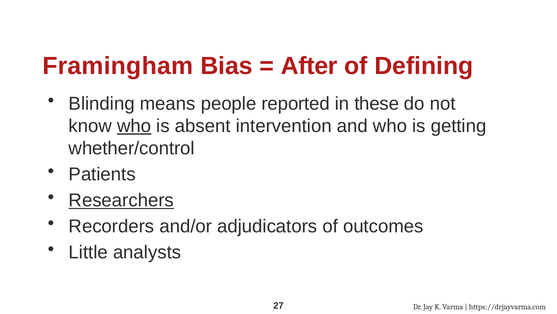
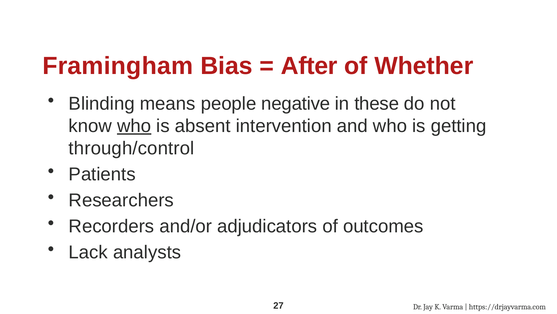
Defining: Defining -> Whether
reported: reported -> negative
whether/control: whether/control -> through/control
Researchers underline: present -> none
Little: Little -> Lack
